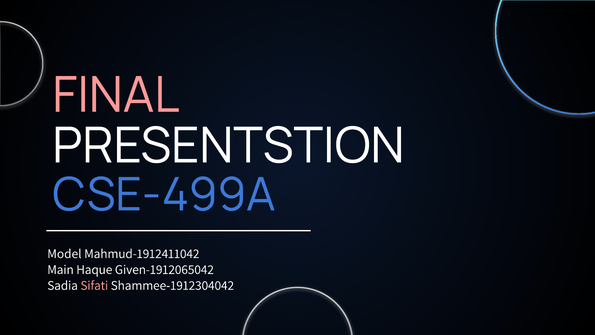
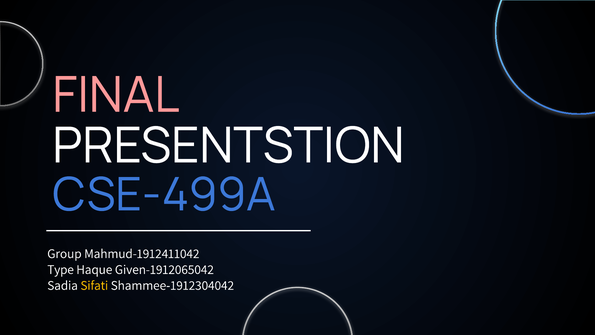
Model: Model -> Group
Main: Main -> Type
Sifati colour: pink -> yellow
